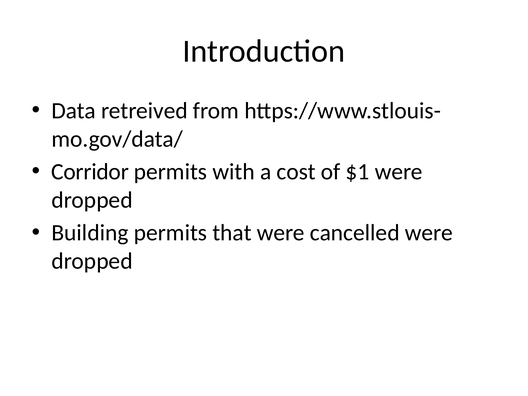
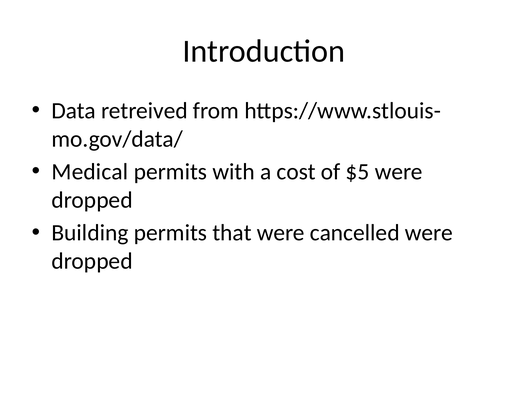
Corridor: Corridor -> Medical
$1: $1 -> $5
